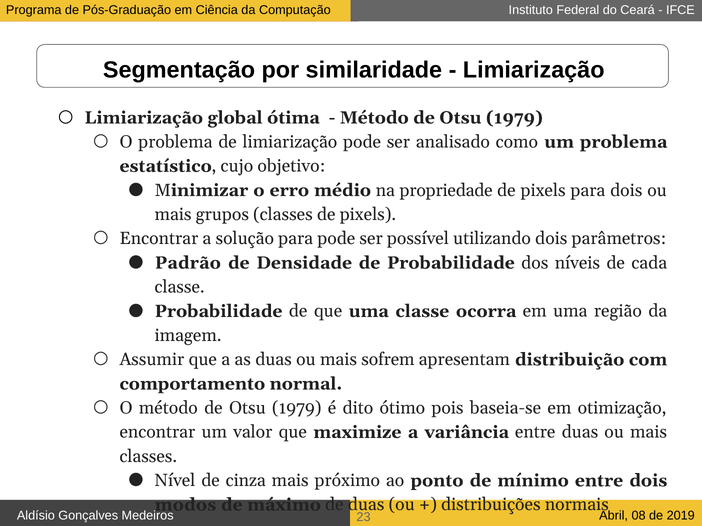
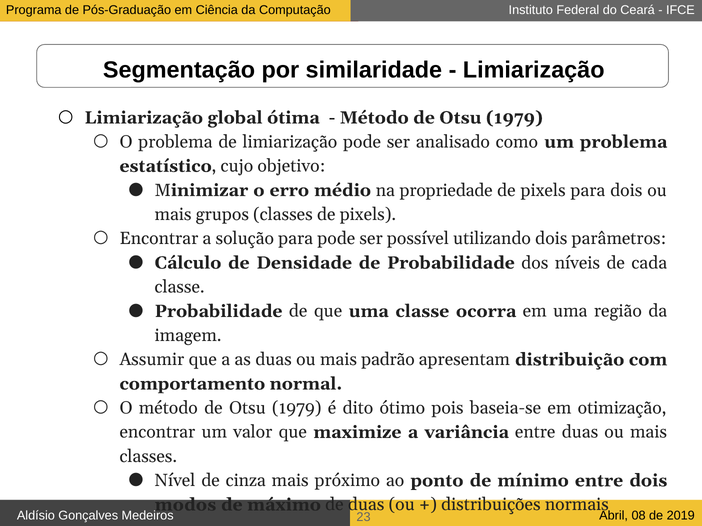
Padrão: Padrão -> Cálculo
sofrem: sofrem -> padrão
